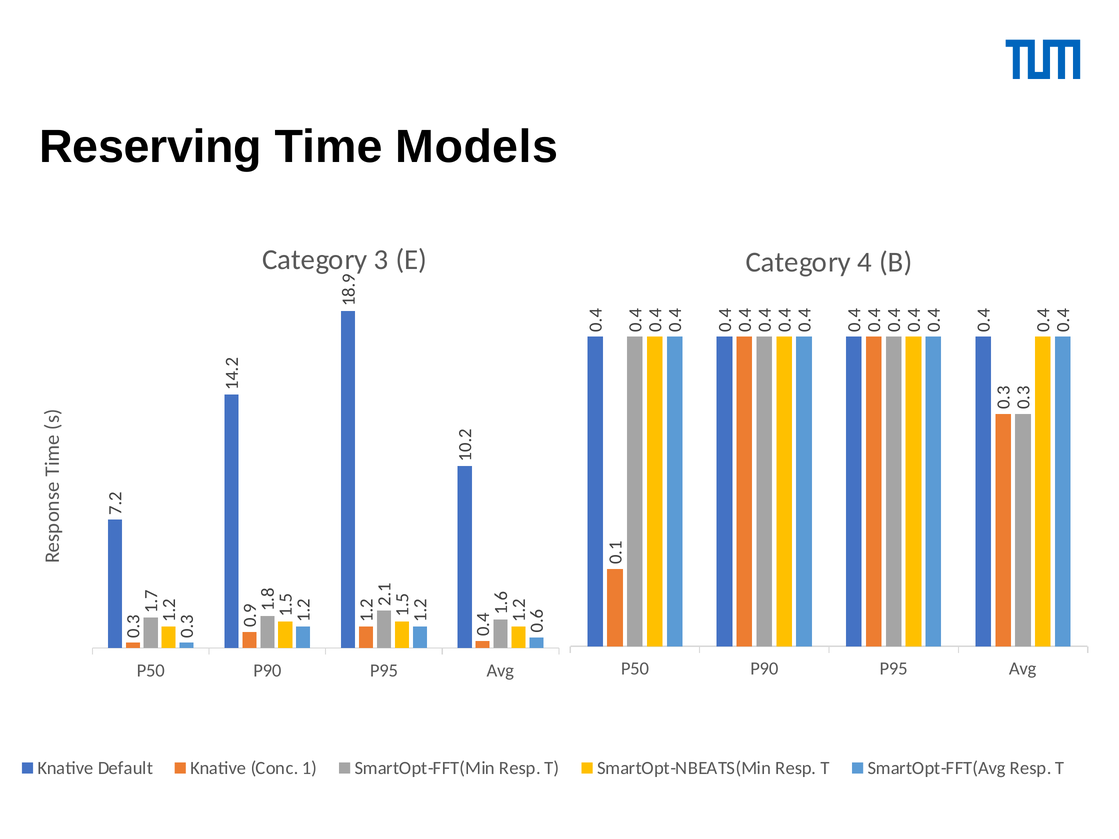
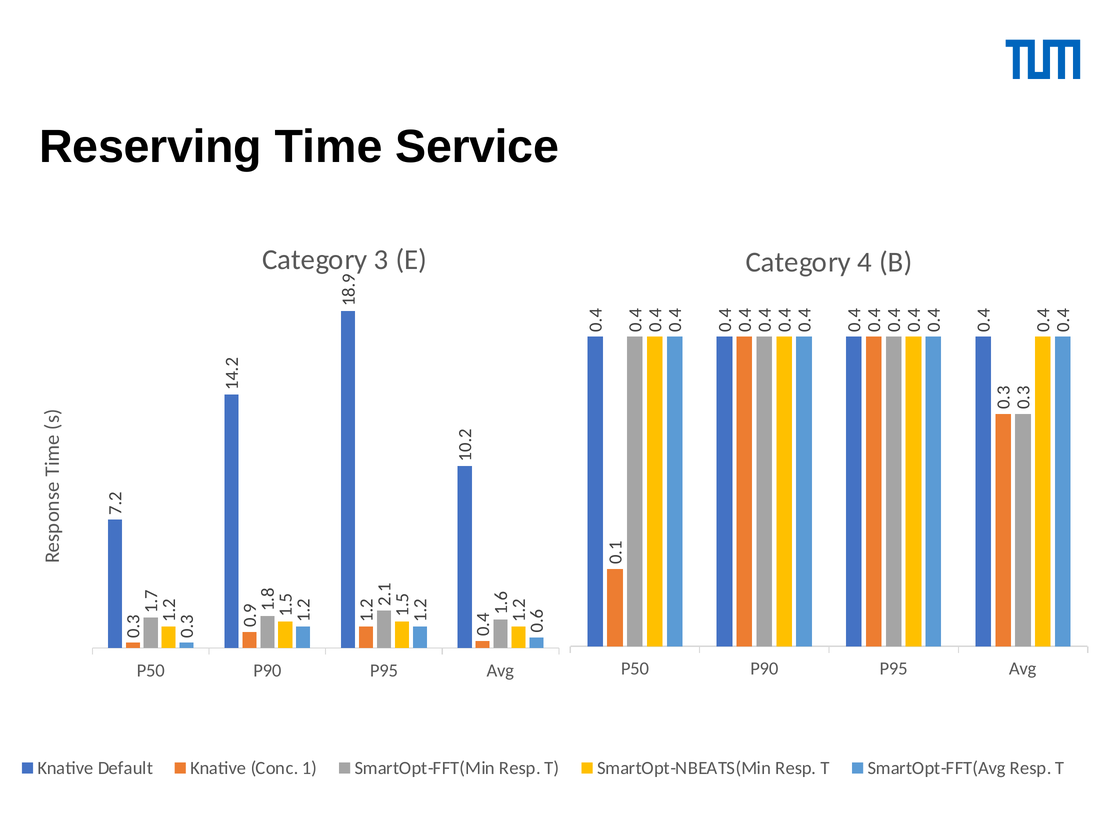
Models: Models -> Service
